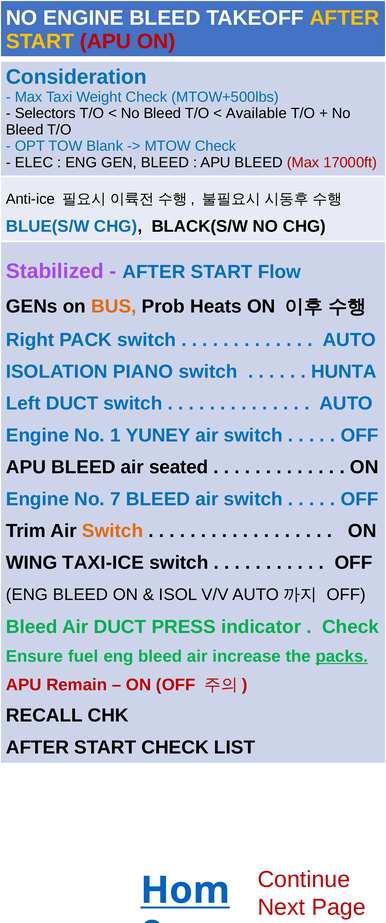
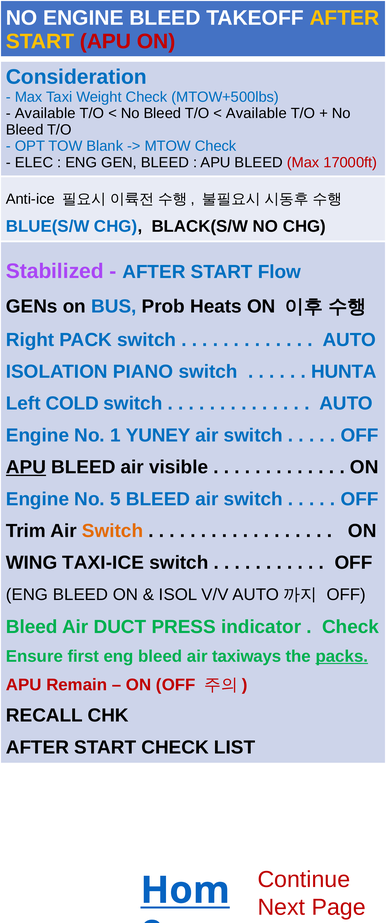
Selectors at (45, 113): Selectors -> Available
BUS colour: orange -> blue
Left DUCT: DUCT -> COLD
APU at (26, 467) underline: none -> present
seated: seated -> visible
7: 7 -> 5
fuel: fuel -> first
increase: increase -> taxiways
